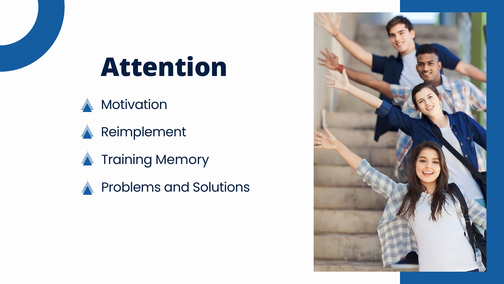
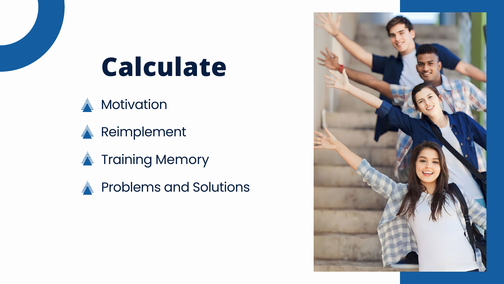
Attention: Attention -> Calculate
